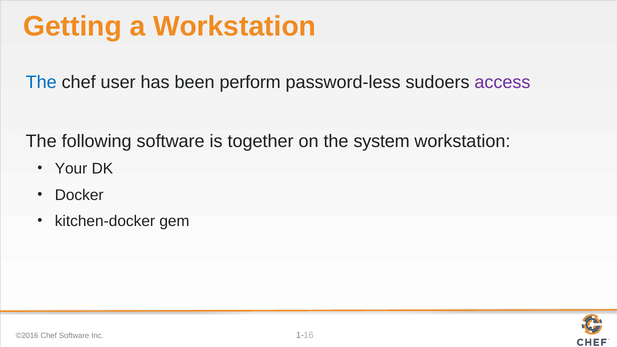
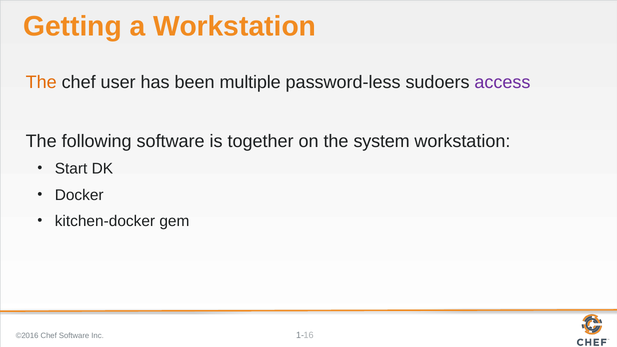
The at (41, 83) colour: blue -> orange
perform: perform -> multiple
Your: Your -> Start
